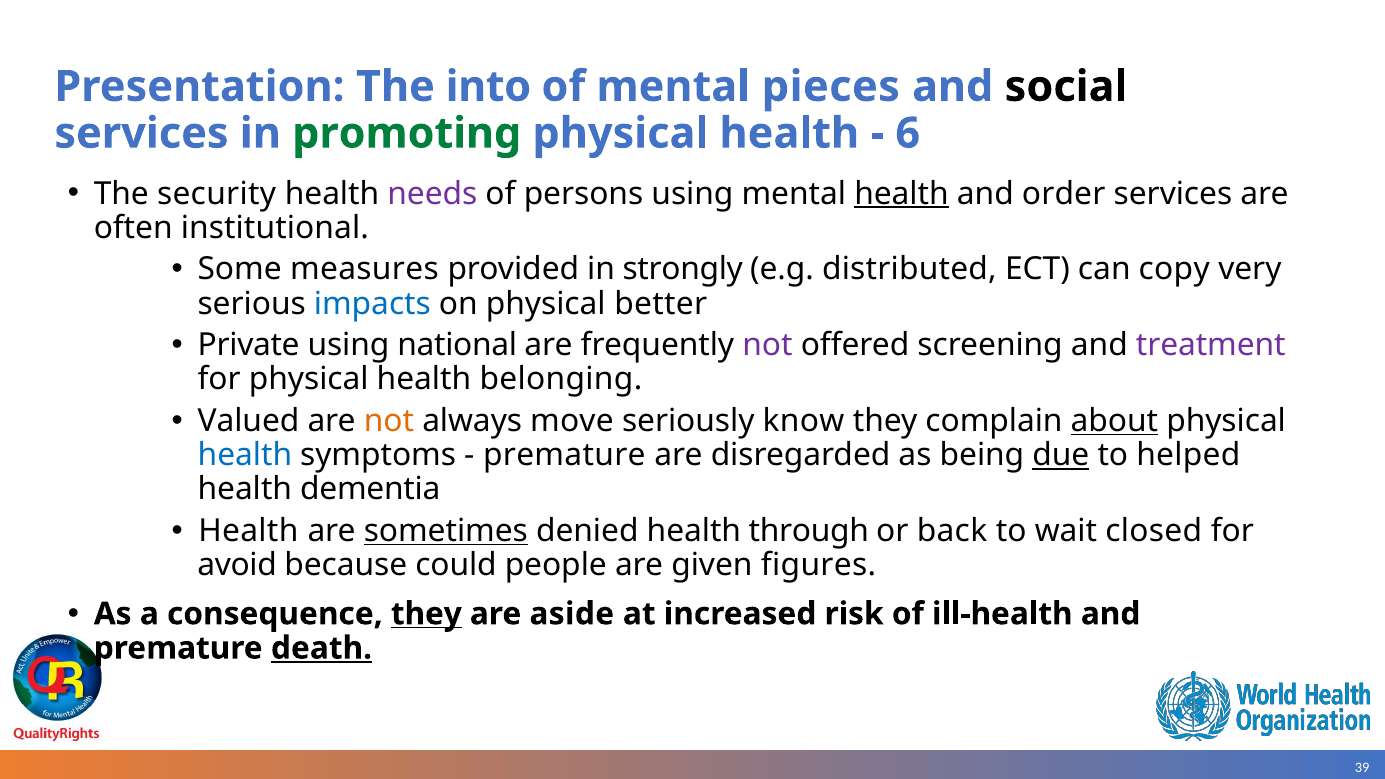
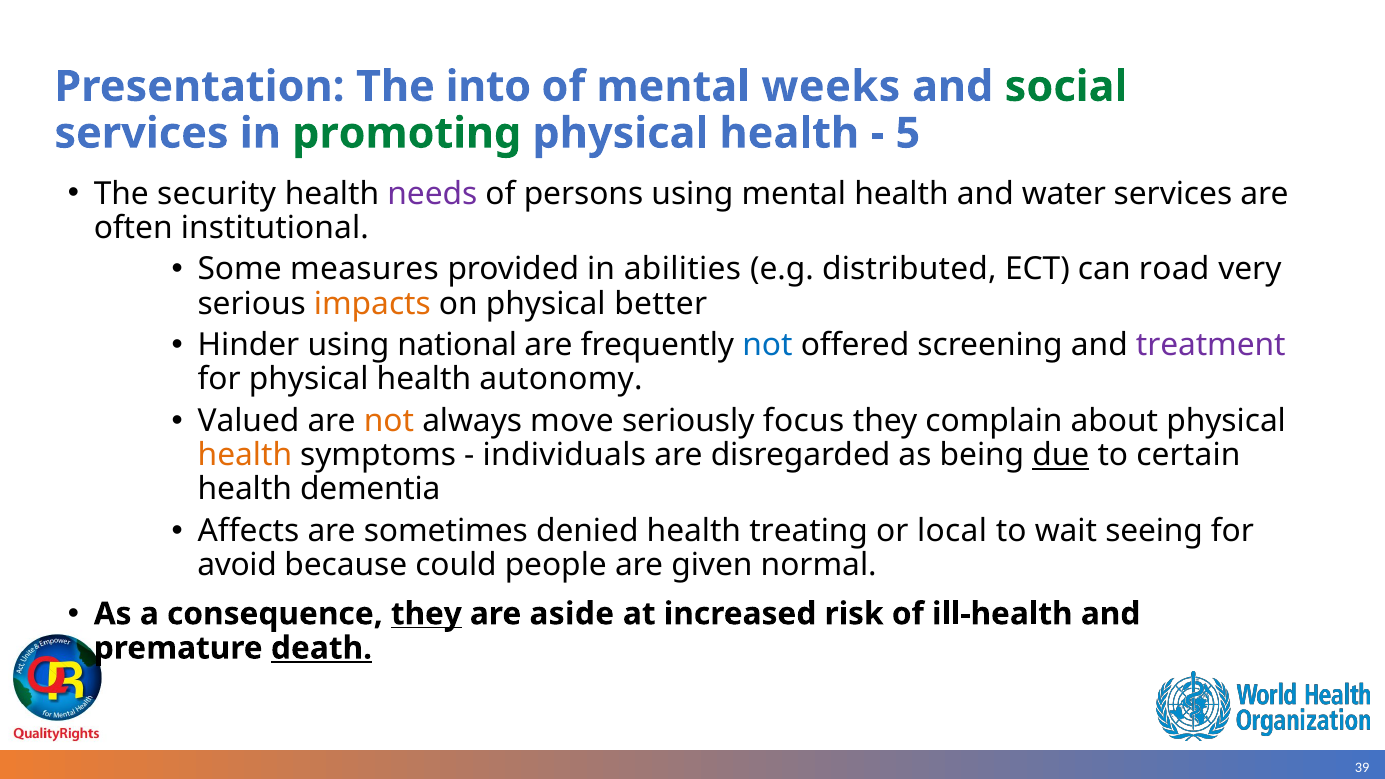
pieces: pieces -> weeks
social colour: black -> green
6: 6 -> 5
health at (901, 194) underline: present -> none
order: order -> water
strongly: strongly -> abilities
copy: copy -> road
impacts colour: blue -> orange
Private: Private -> Hinder
not at (767, 345) colour: purple -> blue
belonging: belonging -> autonomy
know: know -> focus
about underline: present -> none
health at (245, 455) colour: blue -> orange
premature at (564, 455): premature -> individuals
helped: helped -> certain
Health at (248, 531): Health -> Affects
sometimes underline: present -> none
through: through -> treating
back: back -> local
closed: closed -> seeing
figures: figures -> normal
